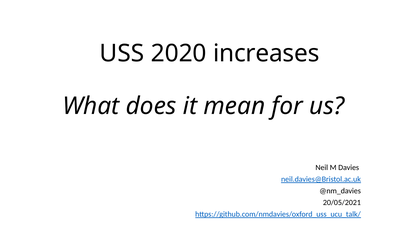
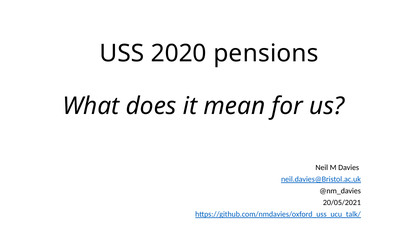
increases: increases -> pensions
